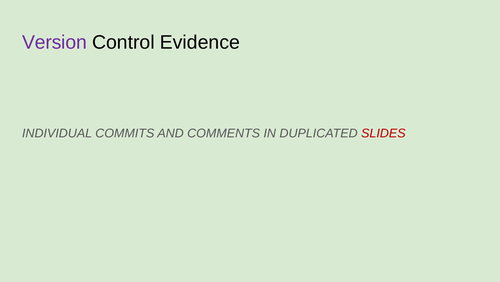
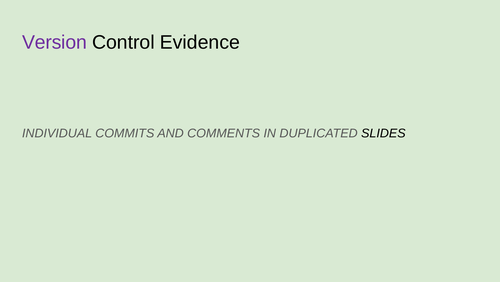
SLIDES colour: red -> black
